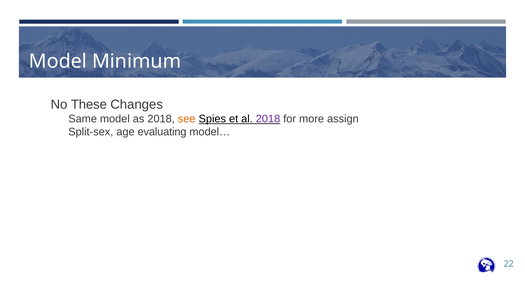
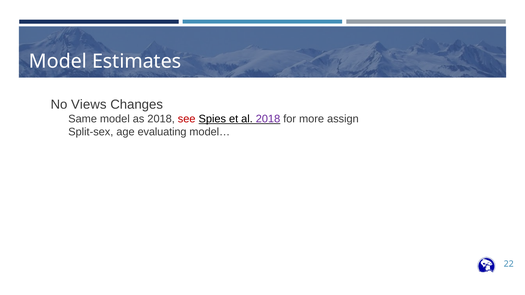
Minimum: Minimum -> Estimates
These: These -> Views
see colour: orange -> red
